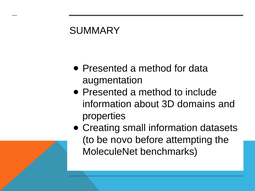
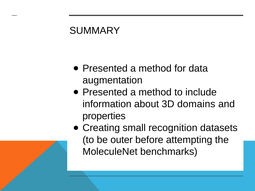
small information: information -> recognition
novo: novo -> outer
